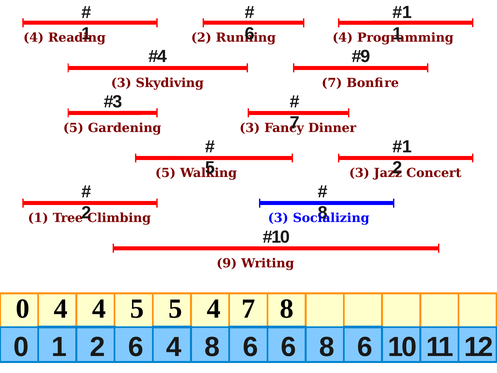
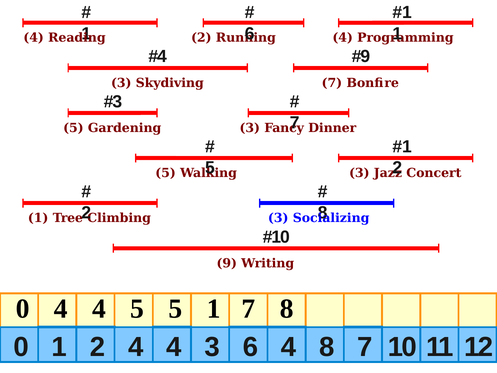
5 4: 4 -> 1
2 6: 6 -> 4
4 8: 8 -> 3
6 6: 6 -> 4
6 at (365, 347): 6 -> 7
